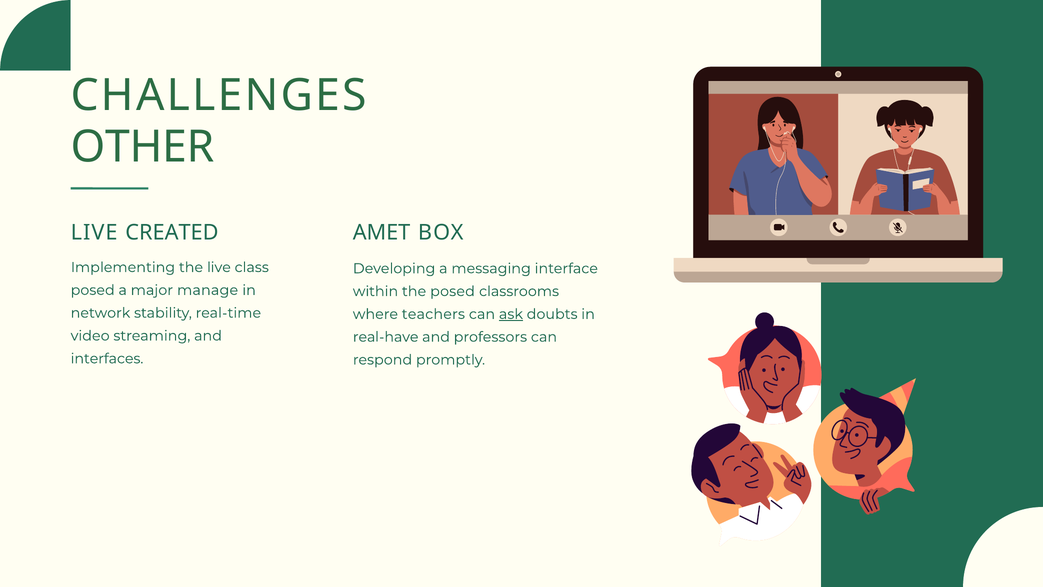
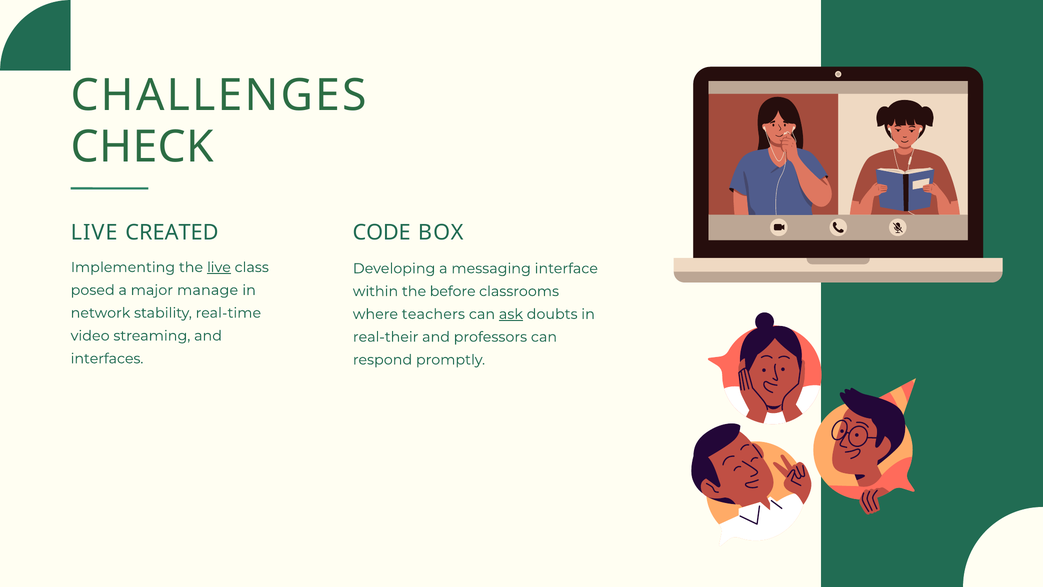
OTHER: OTHER -> CHECK
AMET: AMET -> CODE
live at (219, 267) underline: none -> present
the posed: posed -> before
real-have: real-have -> real-their
